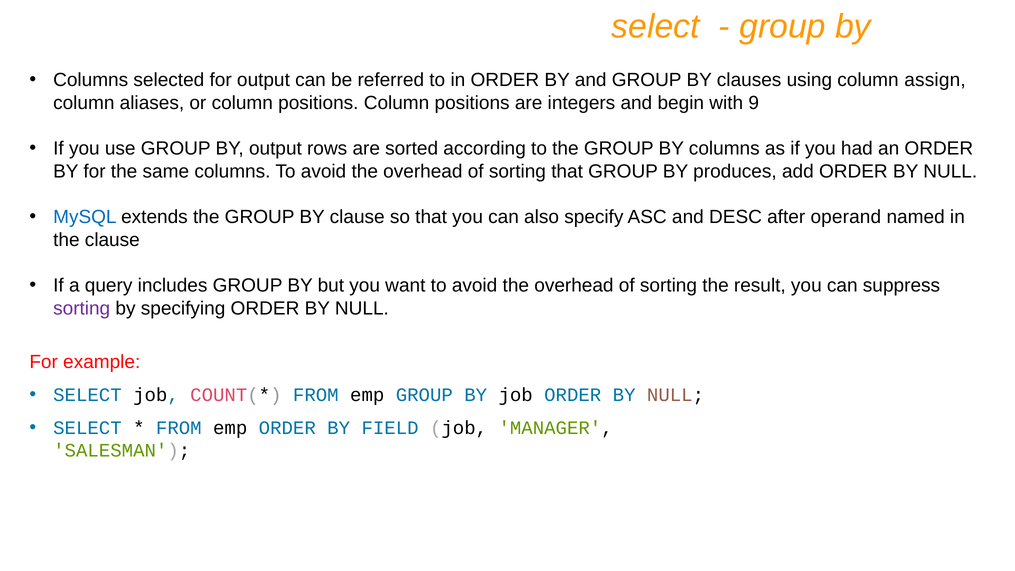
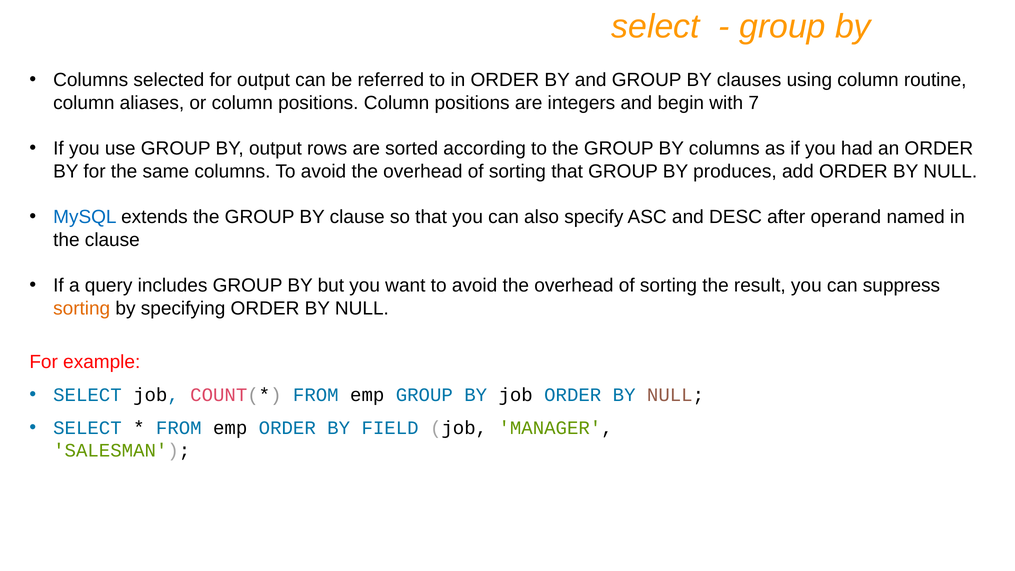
assign: assign -> routine
9: 9 -> 7
sorting at (82, 308) colour: purple -> orange
